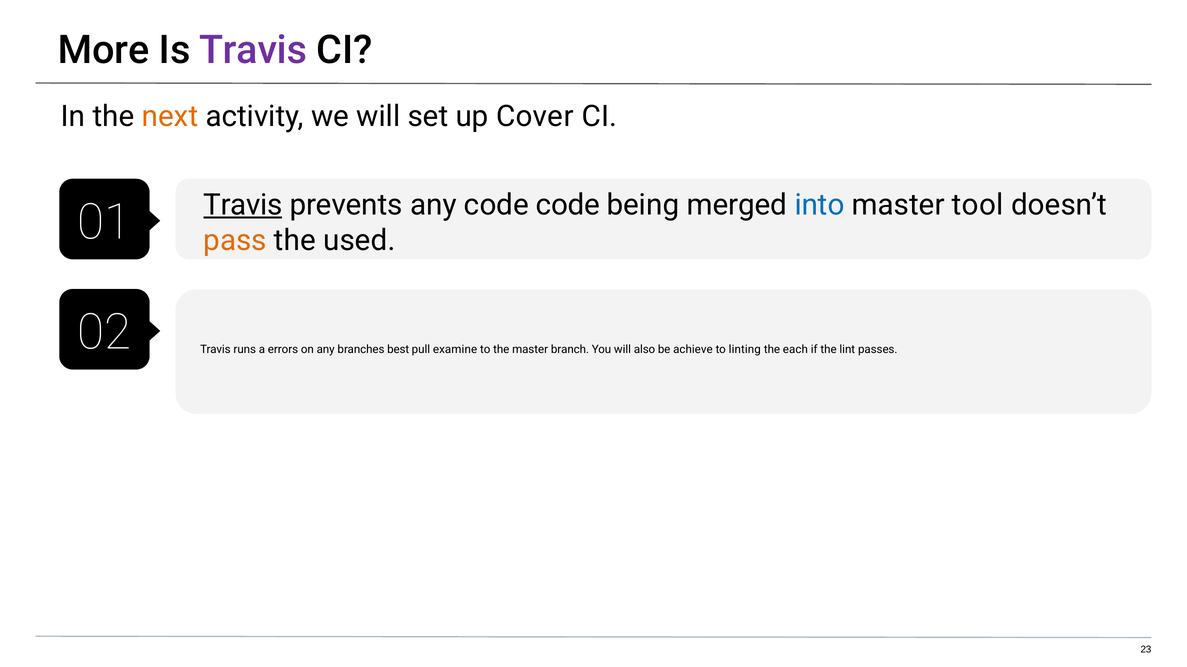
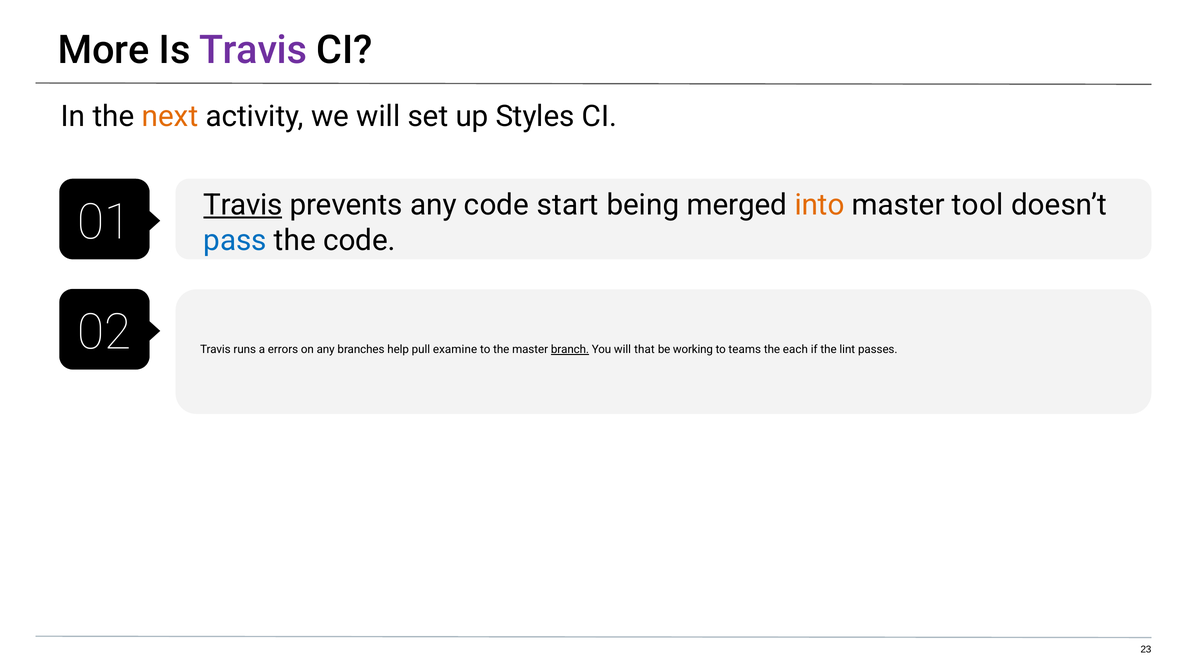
Cover: Cover -> Styles
code code: code -> start
into colour: blue -> orange
pass colour: orange -> blue
the used: used -> code
best: best -> help
branch underline: none -> present
also: also -> that
achieve: achieve -> working
linting: linting -> teams
